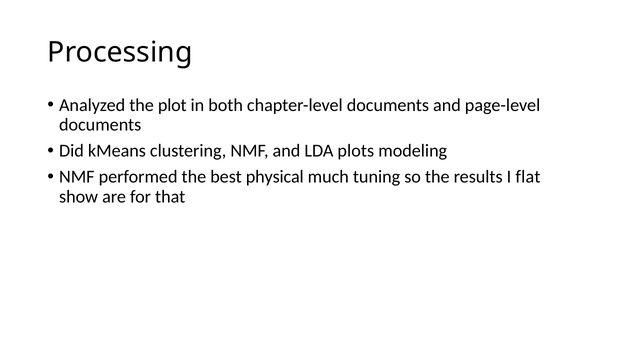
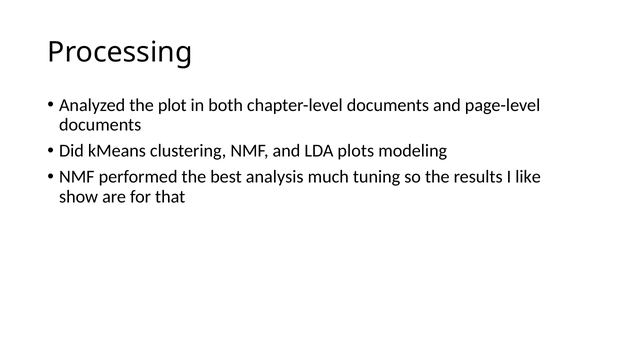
physical: physical -> analysis
flat: flat -> like
